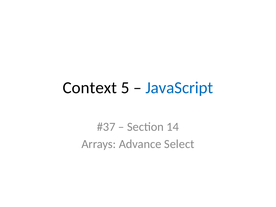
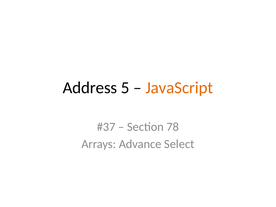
Context: Context -> Address
JavaScript colour: blue -> orange
14: 14 -> 78
